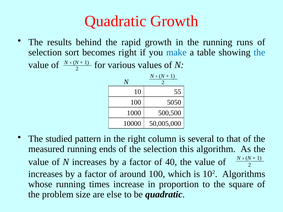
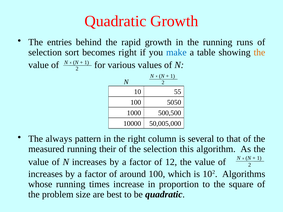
results: results -> entries
the at (259, 52) colour: blue -> orange
studied: studied -> always
ends: ends -> their
40: 40 -> 12
else: else -> best
